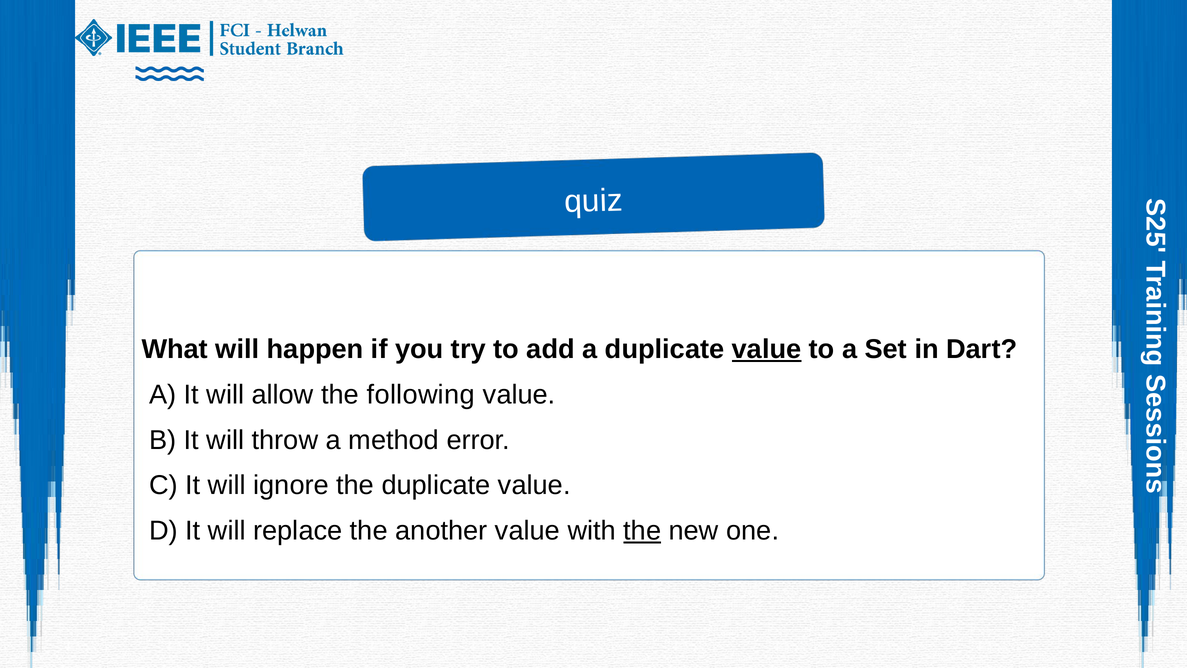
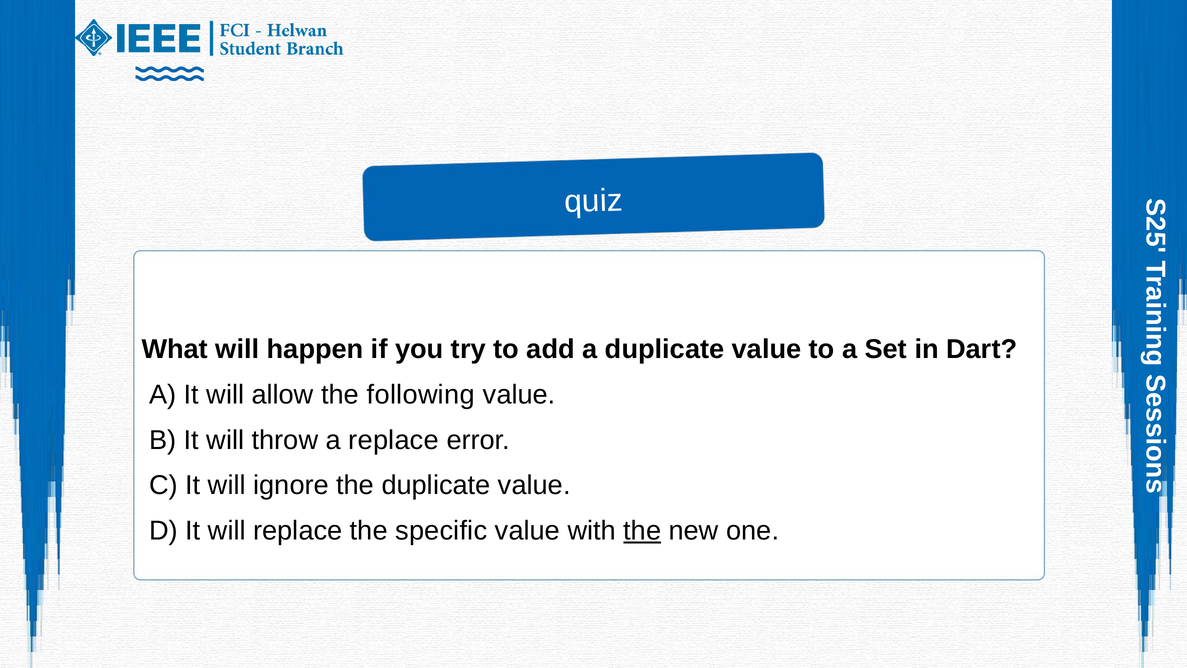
value at (767, 349) underline: present -> none
a method: method -> replace
another: another -> specific
